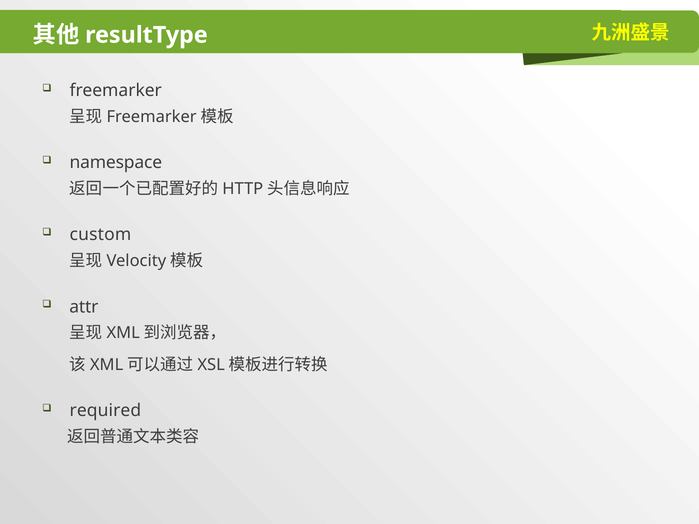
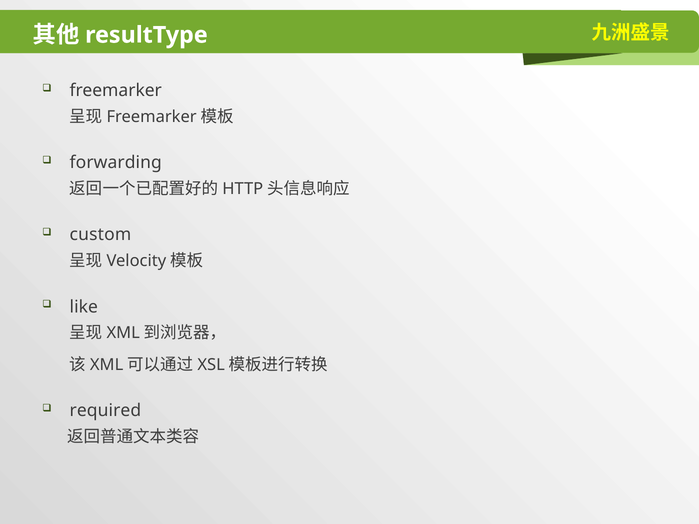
namespace: namespace -> forwarding
attr: attr -> like
